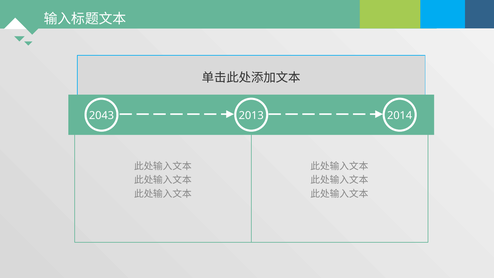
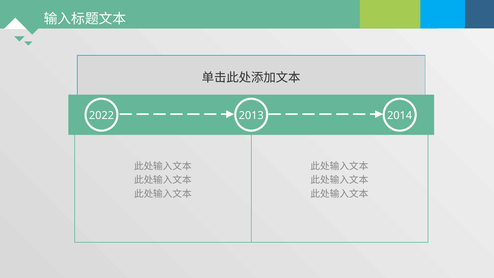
2043: 2043 -> 2022
